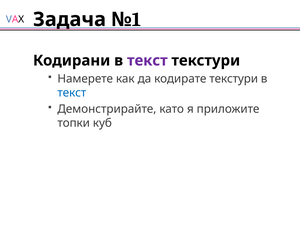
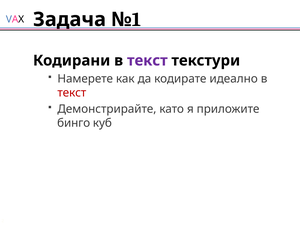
кодирате текстури: текстури -> идеално
текст at (72, 93) colour: blue -> red
топки: топки -> бинго
